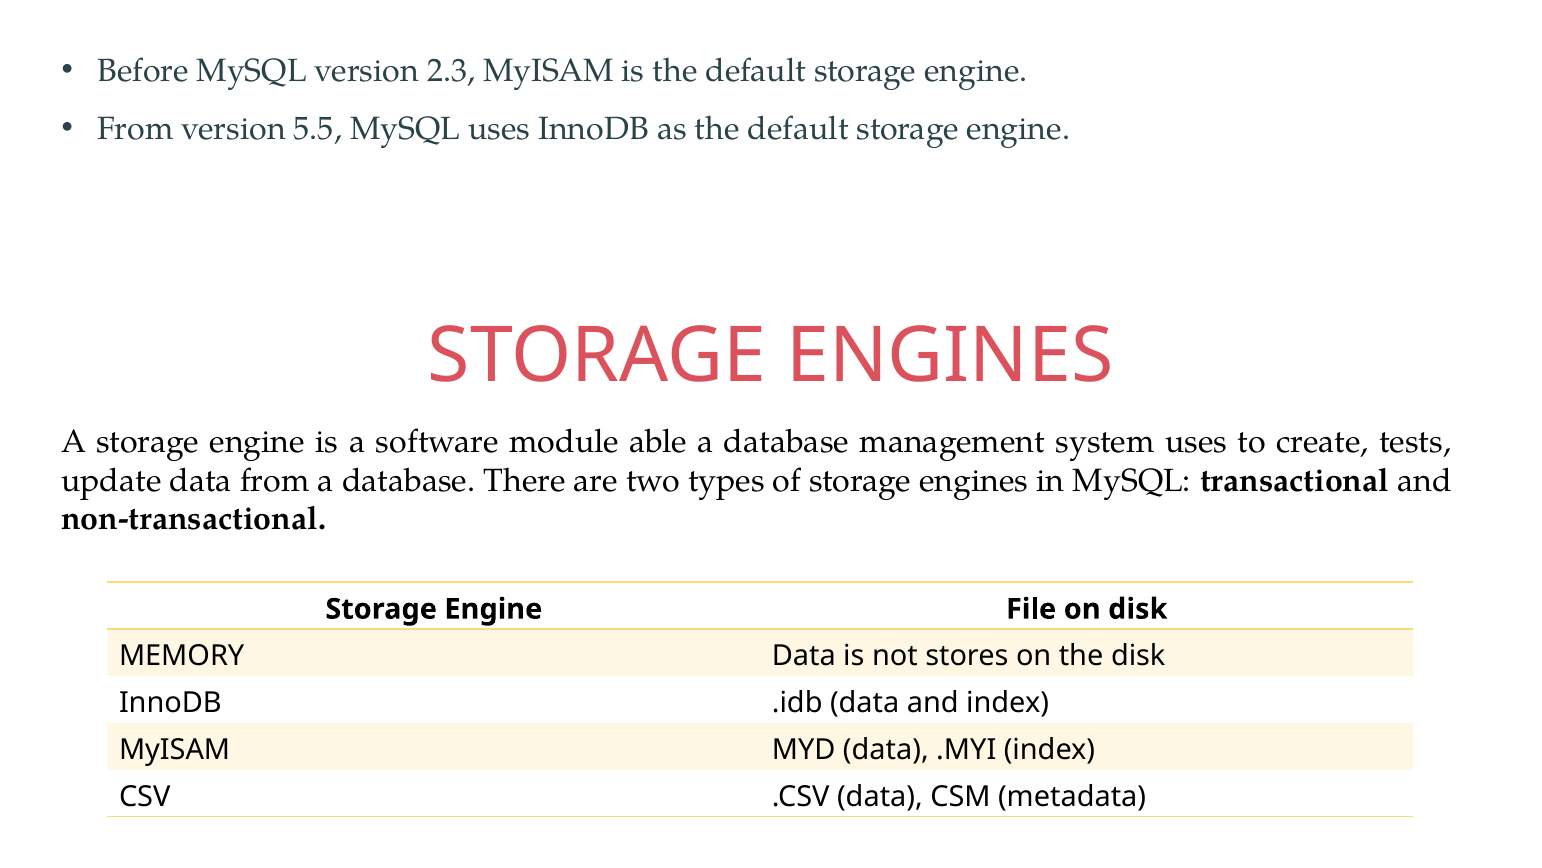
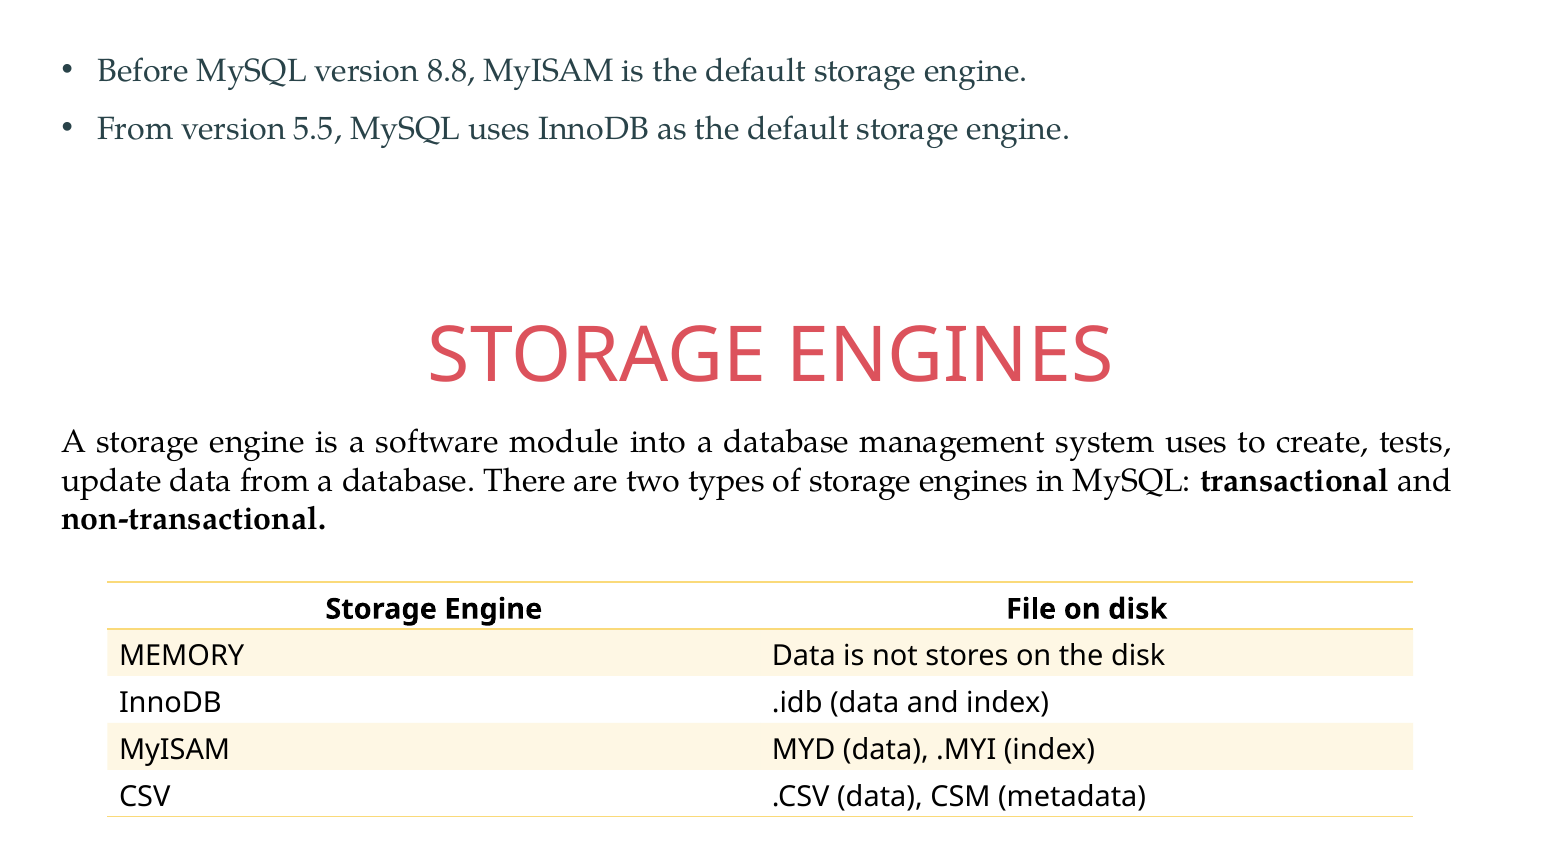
2.3: 2.3 -> 8.8
able: able -> into
